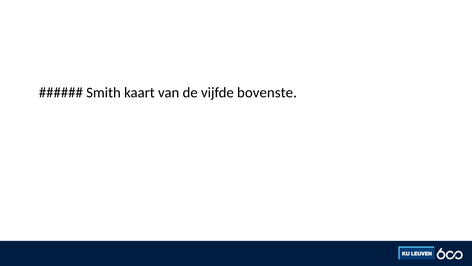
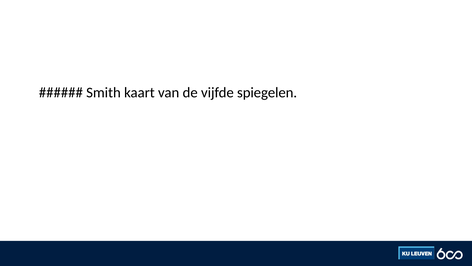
bovenste: bovenste -> spiegelen
